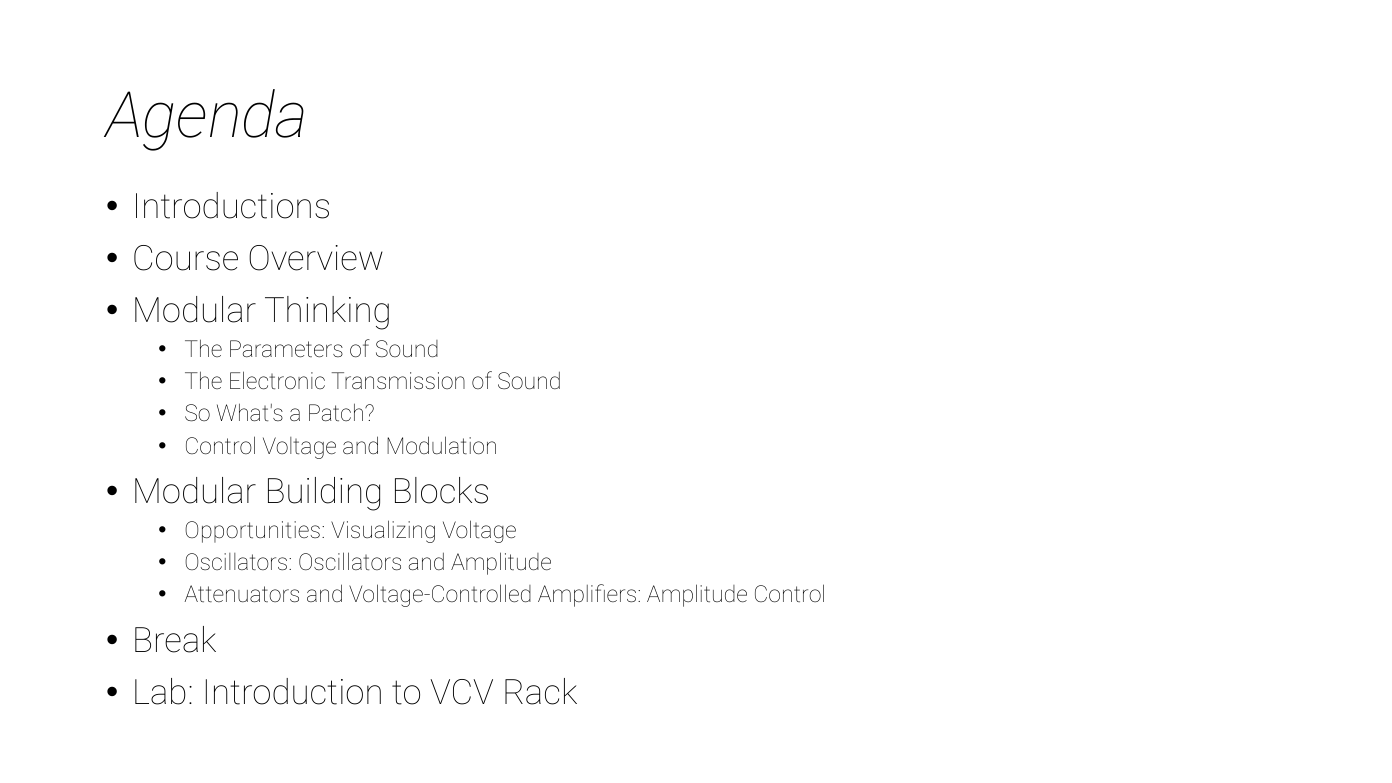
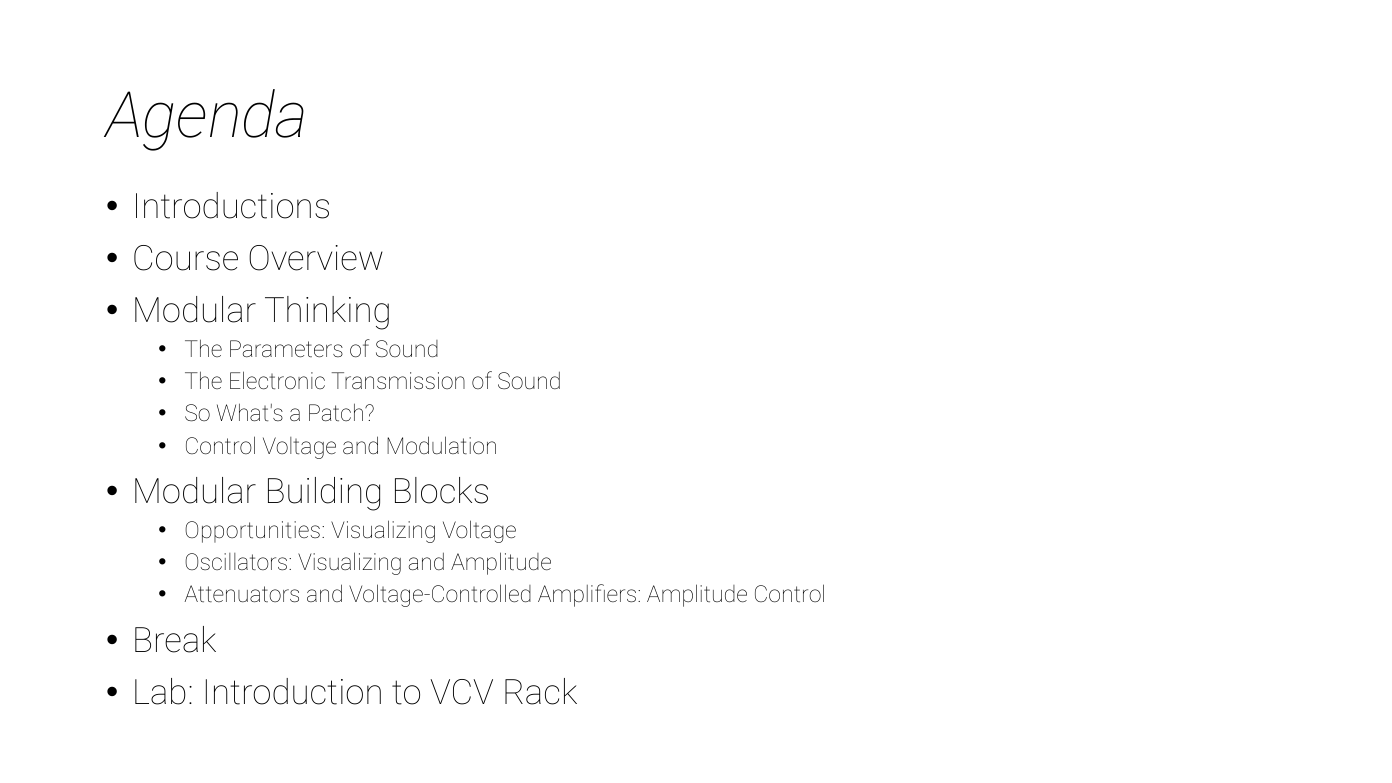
Oscillators Oscillators: Oscillators -> Visualizing
